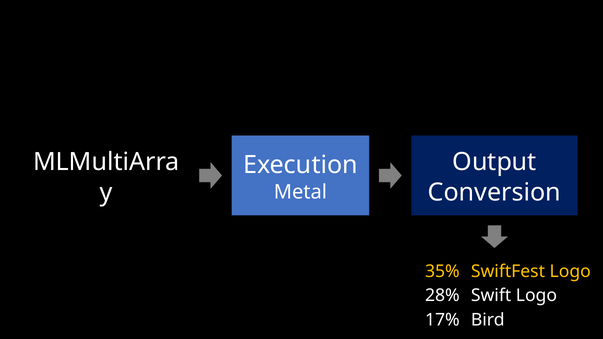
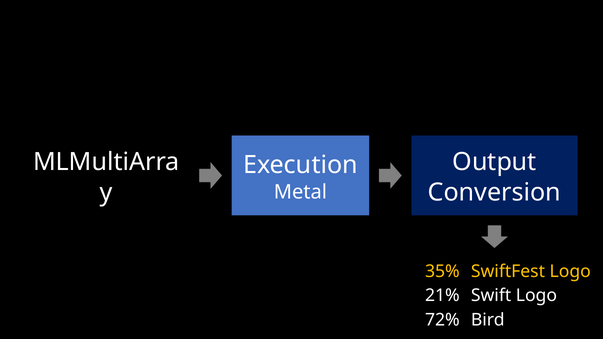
28%: 28% -> 21%
17%: 17% -> 72%
